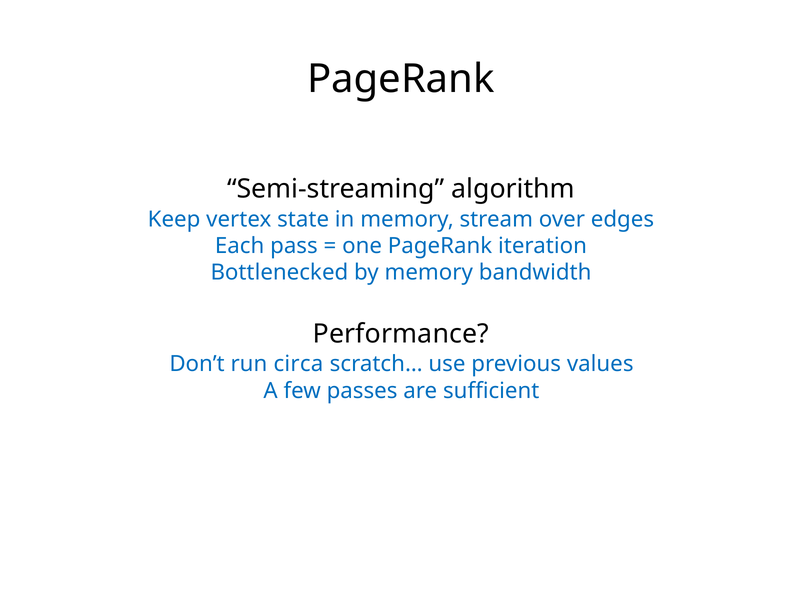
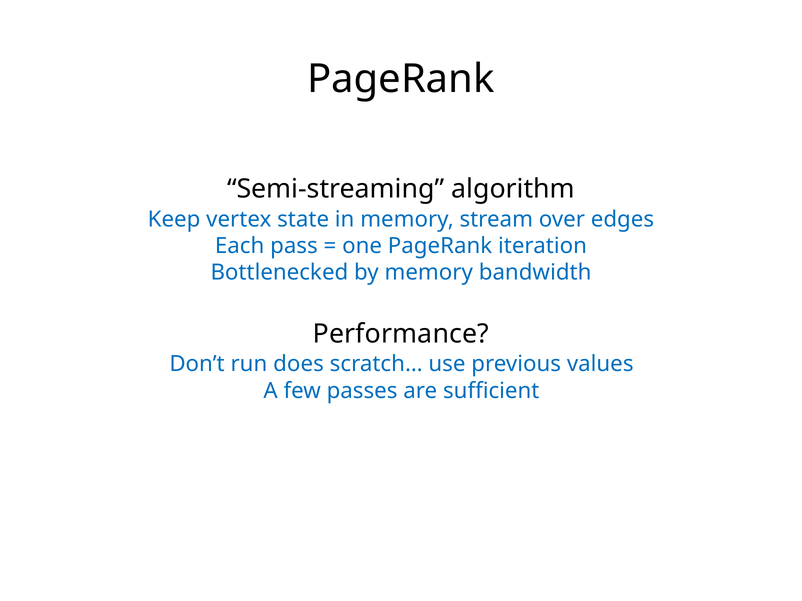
circa: circa -> does
